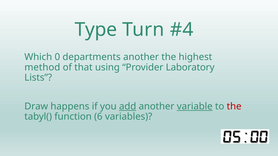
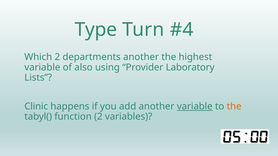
Which 0: 0 -> 2
method at (42, 68): method -> variable
that: that -> also
Draw: Draw -> Clinic
add underline: present -> none
the at (234, 107) colour: red -> orange
function 6: 6 -> 2
